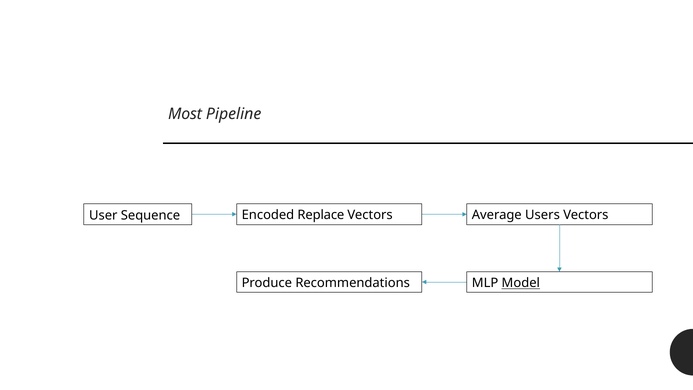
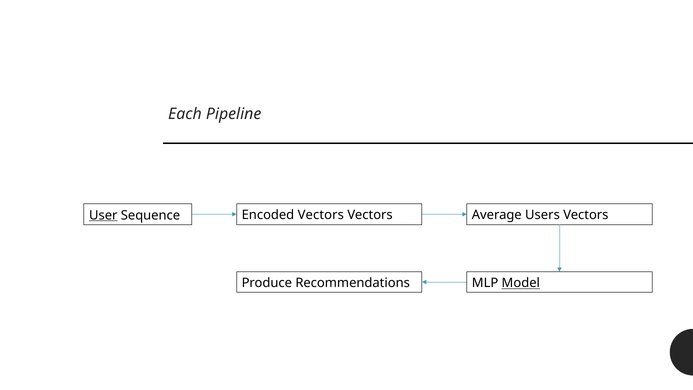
Most: Most -> Each
Encoded Replace: Replace -> Vectors
User underline: none -> present
